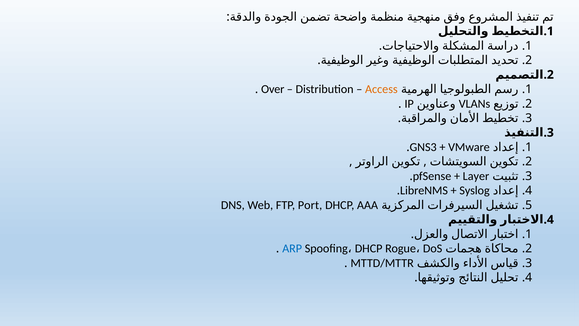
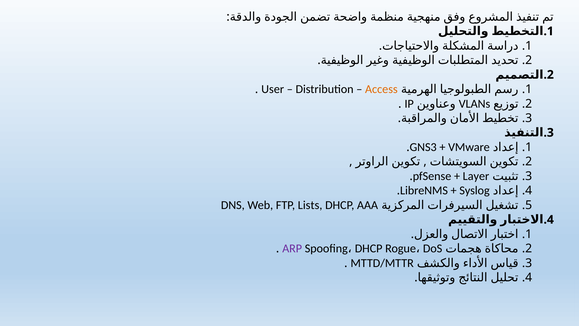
Over: Over -> User
Port: Port -> Lists
ARP colour: blue -> purple
